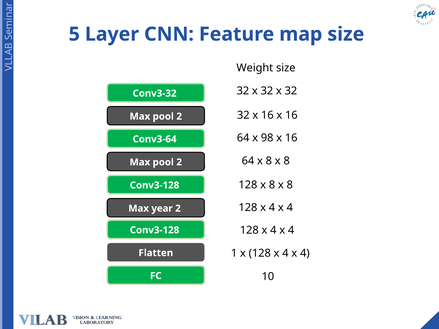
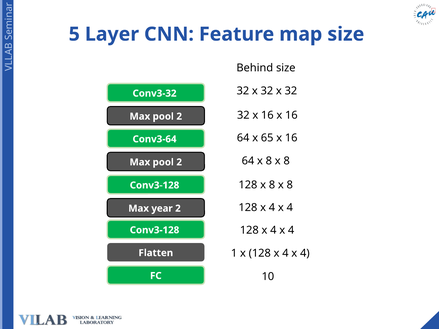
Weight: Weight -> Behind
98: 98 -> 65
